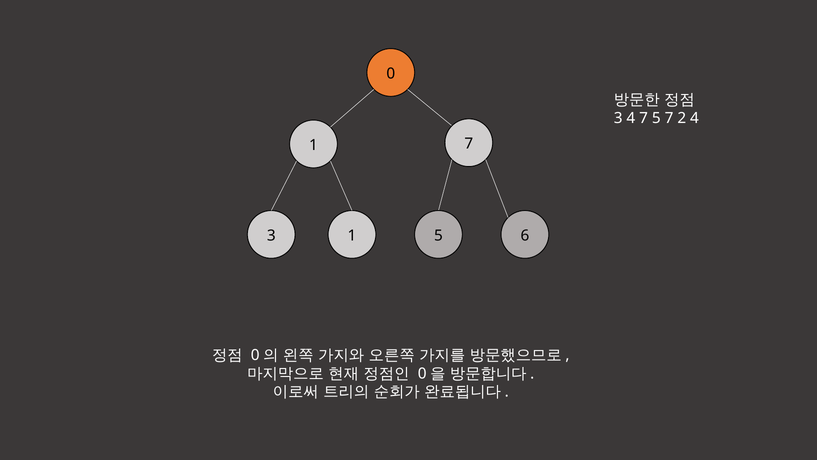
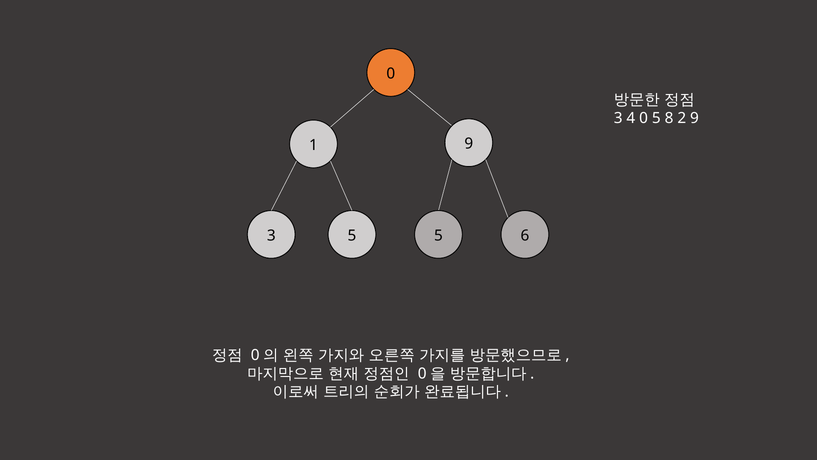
4 7: 7 -> 0
5 7: 7 -> 8
2 4: 4 -> 9
1 7: 7 -> 9
3 1: 1 -> 5
